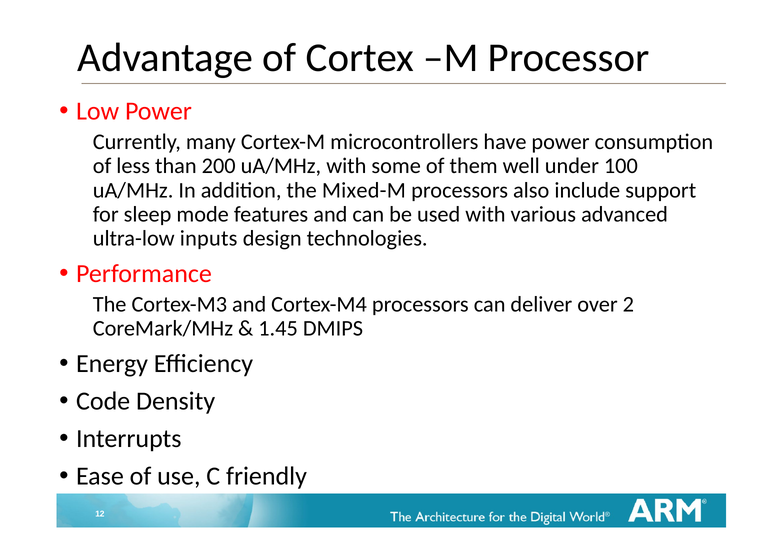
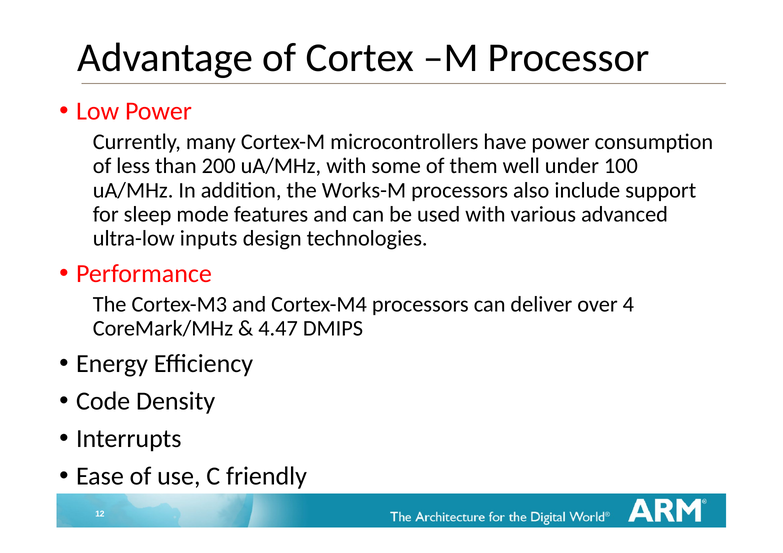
Mixed-M: Mixed-M -> Works-M
2: 2 -> 4
1.45: 1.45 -> 4.47
